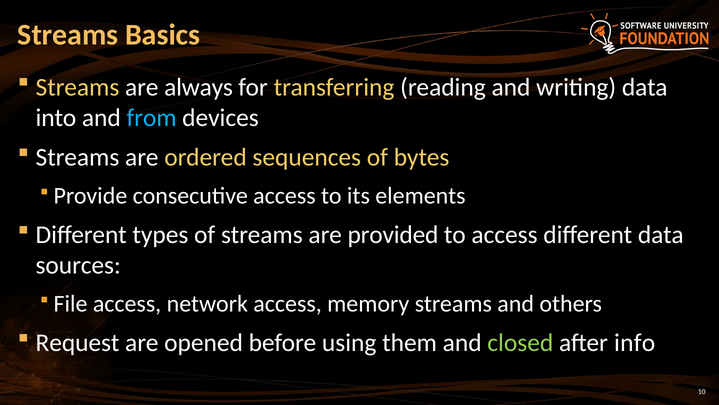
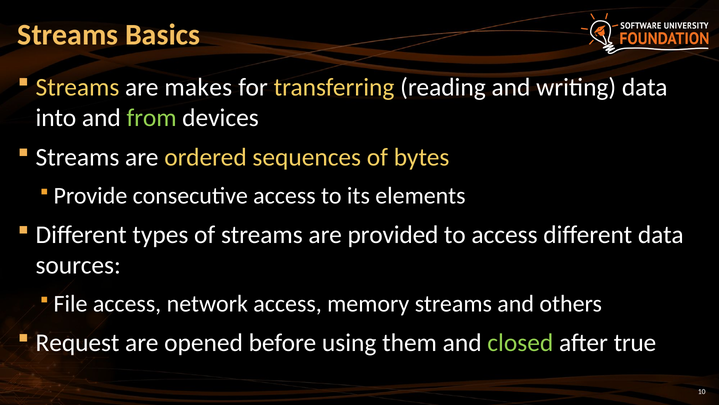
always: always -> makes
from colour: light blue -> light green
info: info -> true
